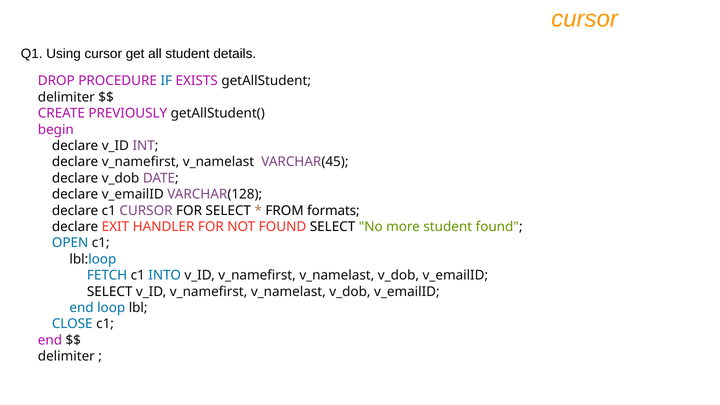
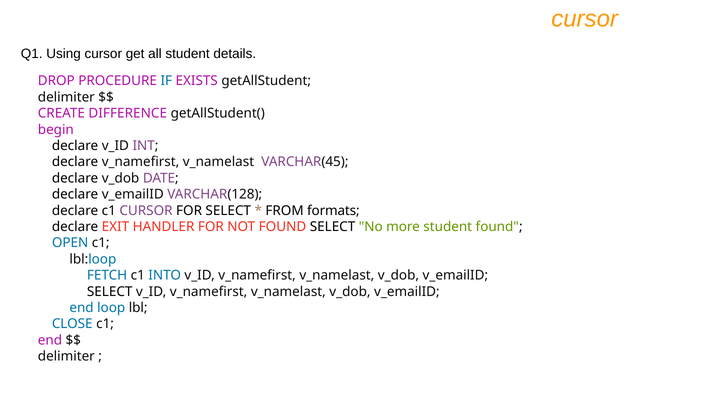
PREVIOUSLY: PREVIOUSLY -> DIFFERENCE
